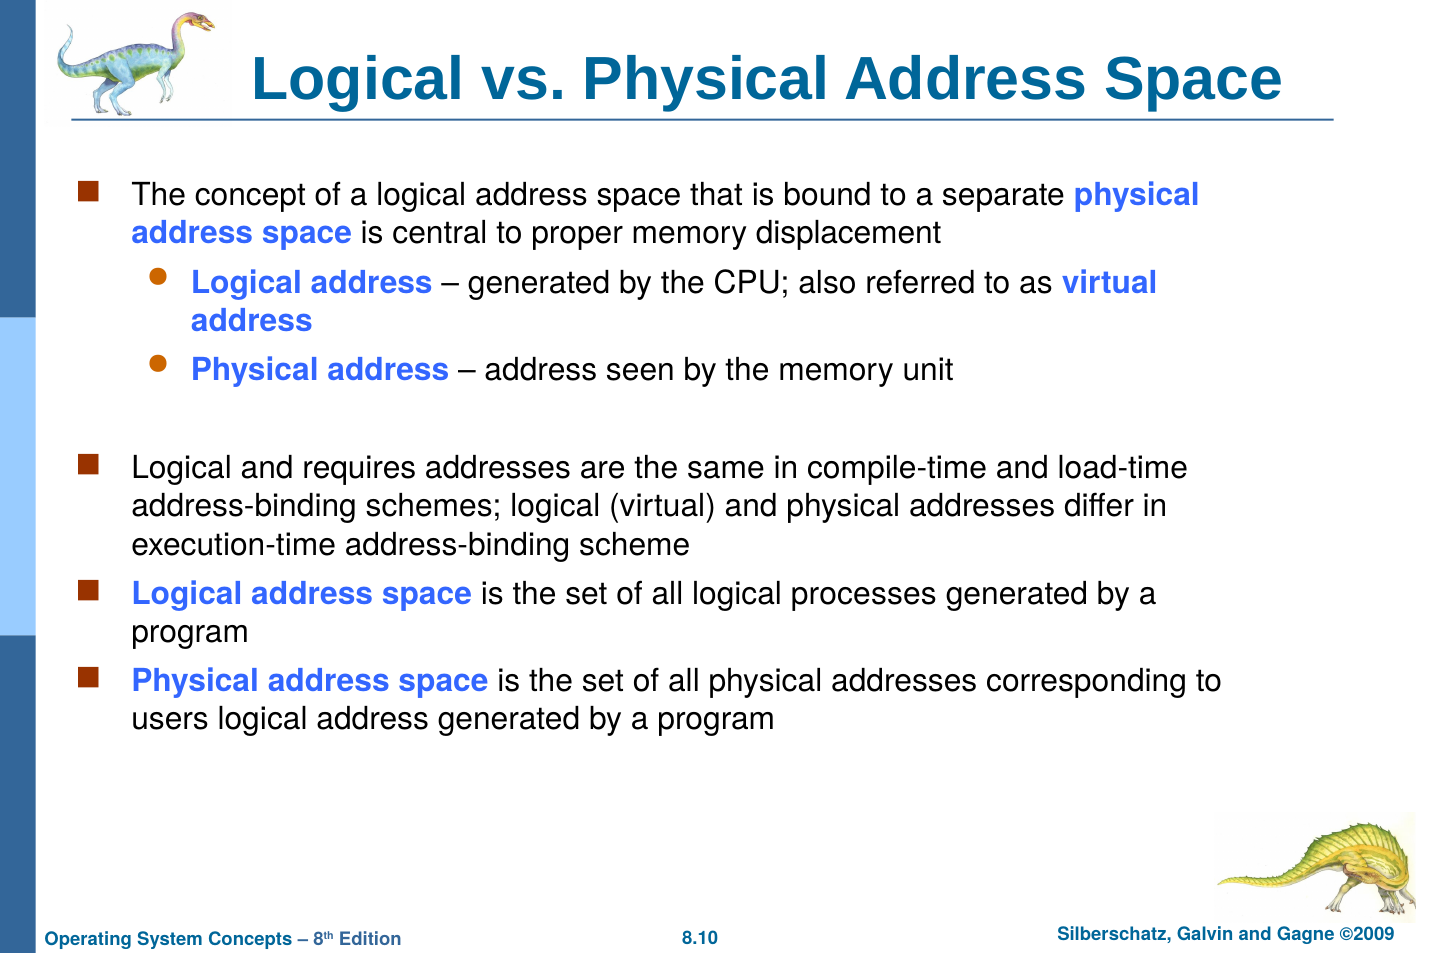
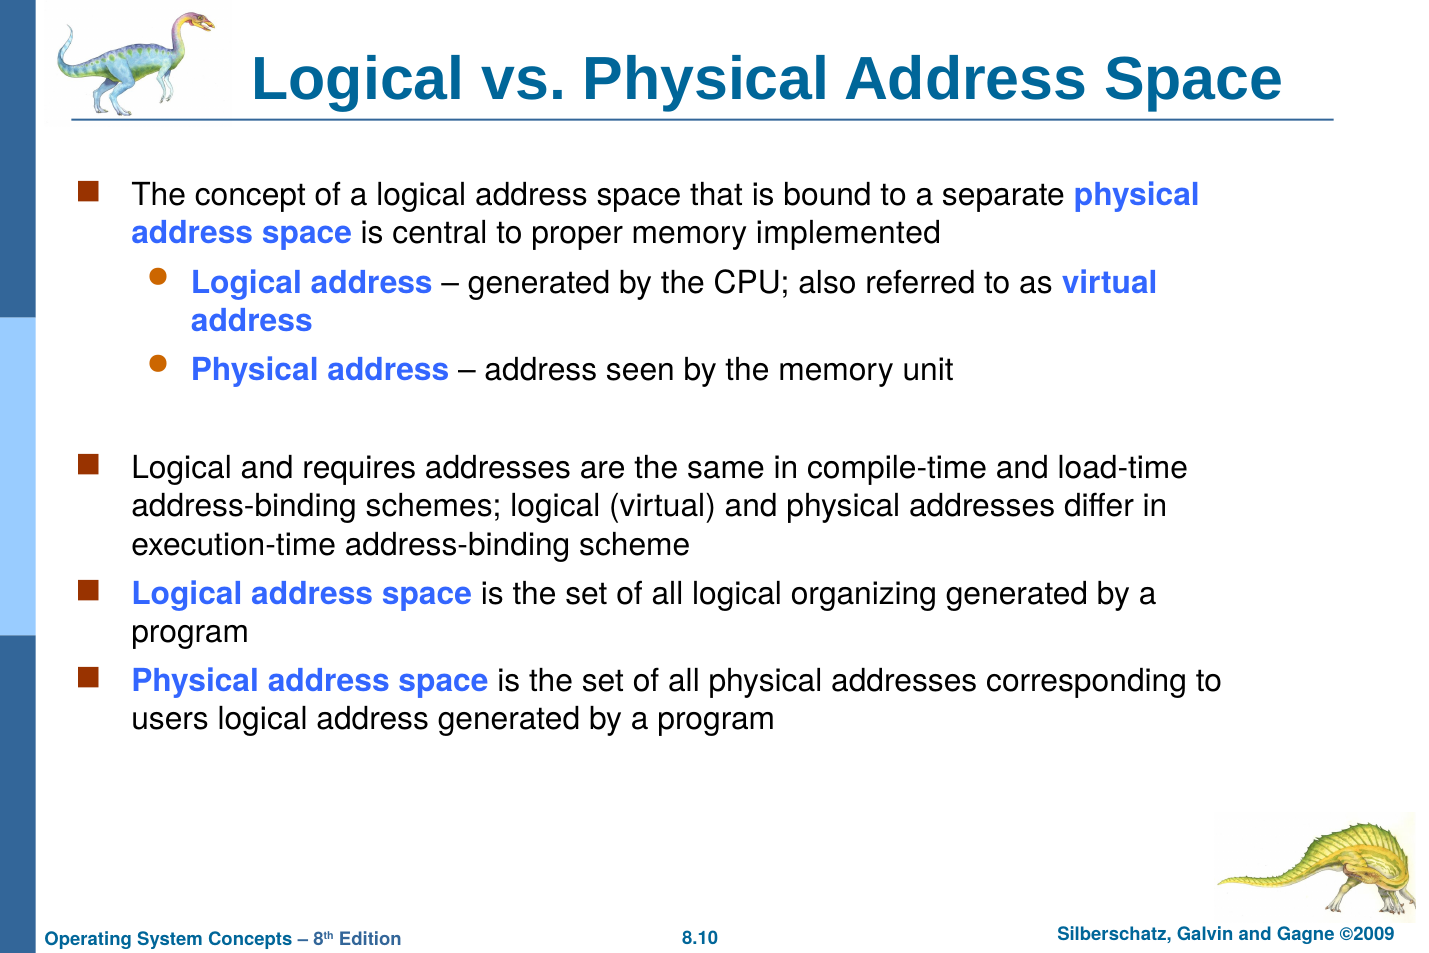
displacement: displacement -> implemented
processes: processes -> organizing
